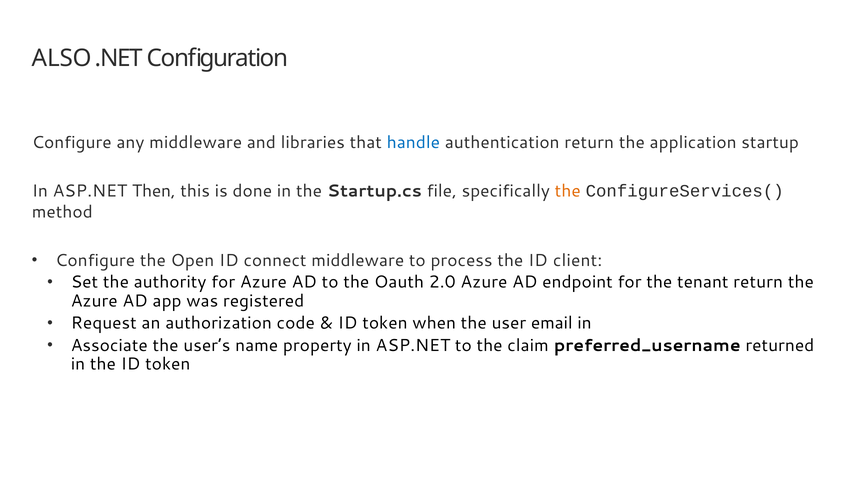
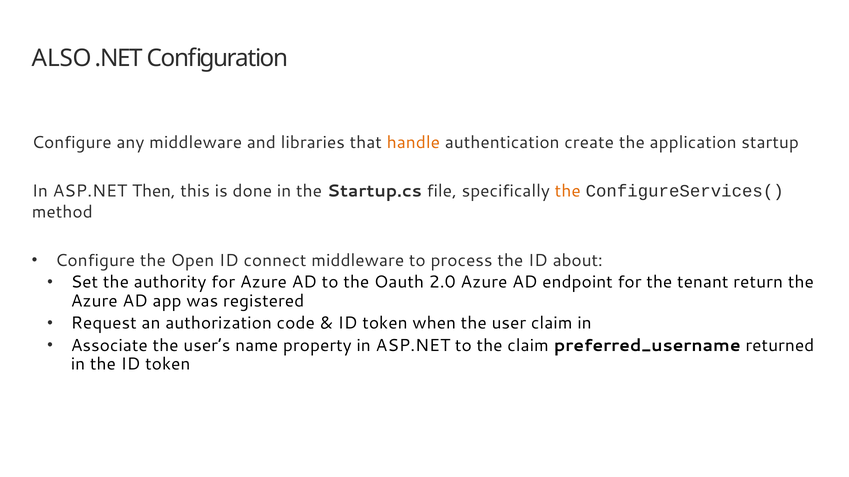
handle colour: blue -> orange
authentication return: return -> create
client: client -> about
user email: email -> claim
